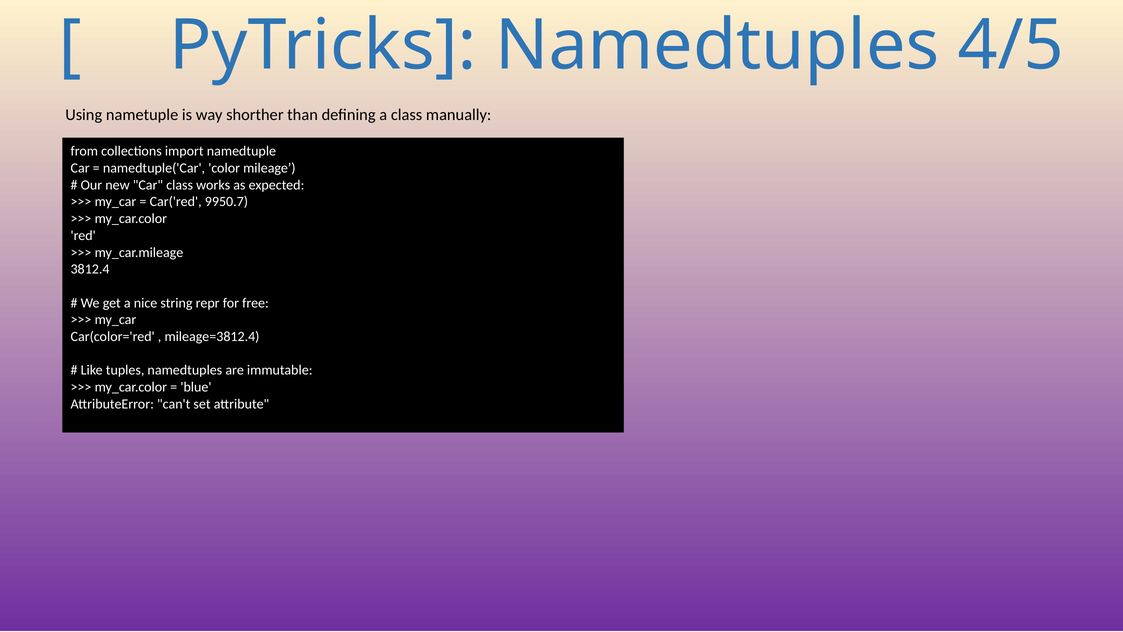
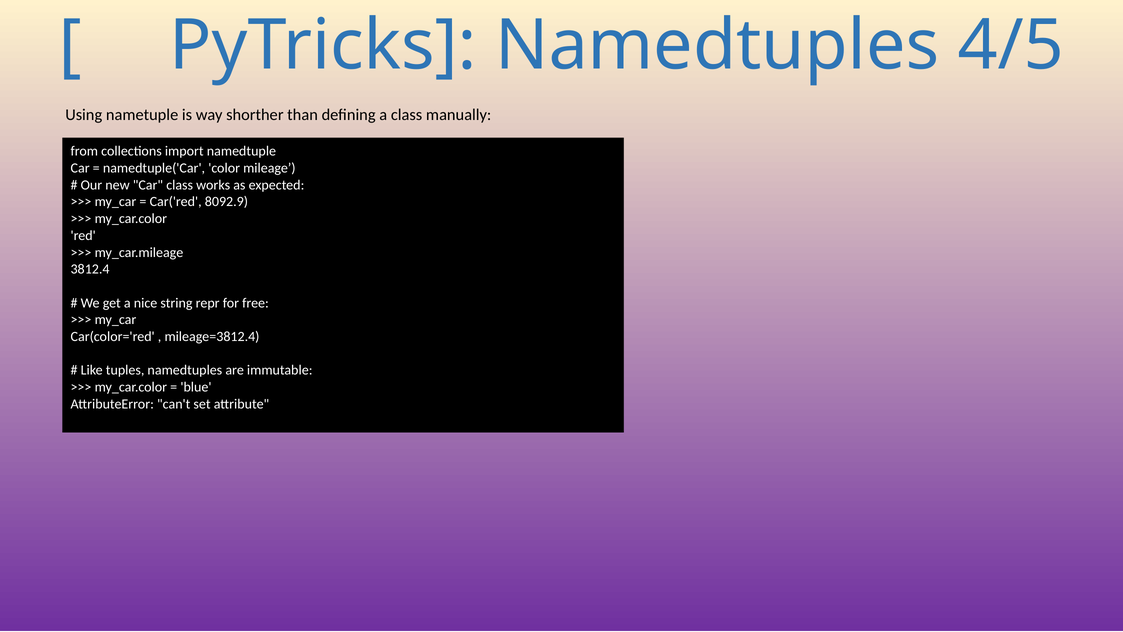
9950.7: 9950.7 -> 8092.9
